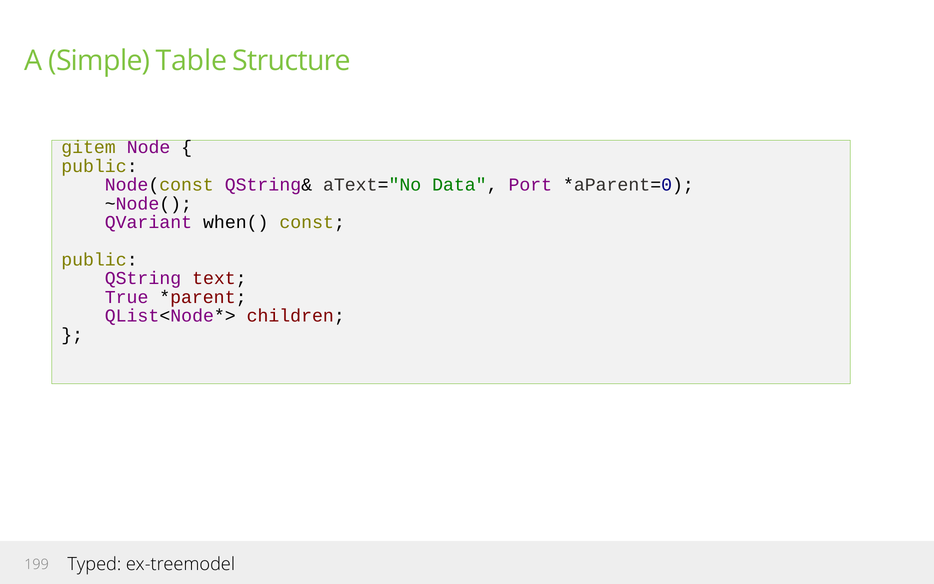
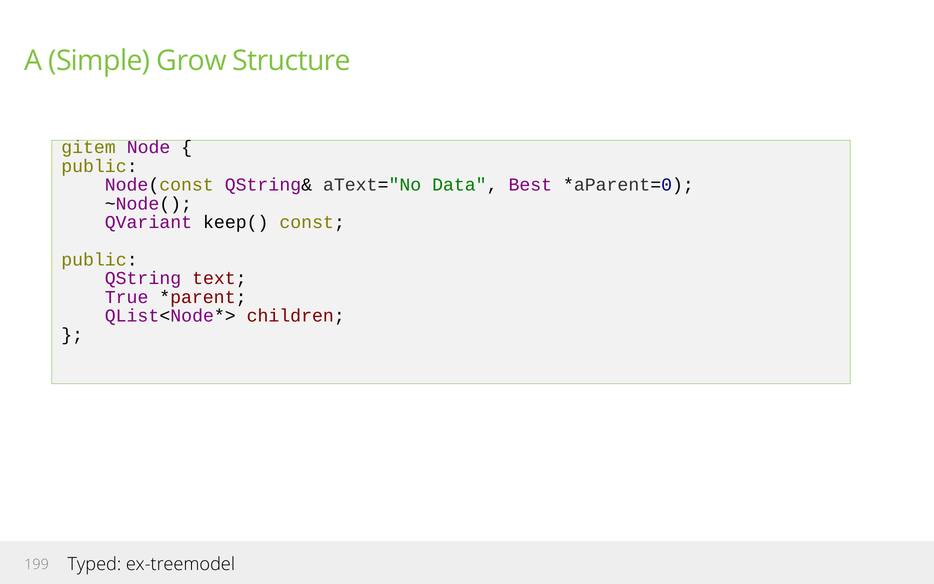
Table: Table -> Grow
Port: Port -> Best
when(: when( -> keep(
